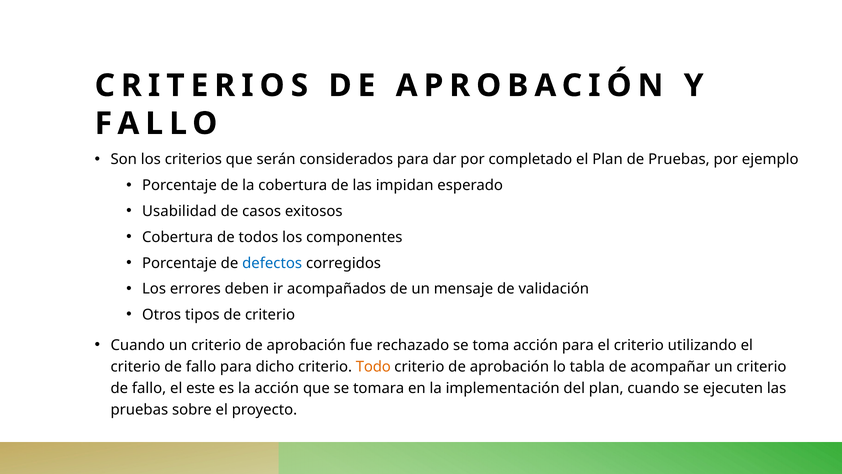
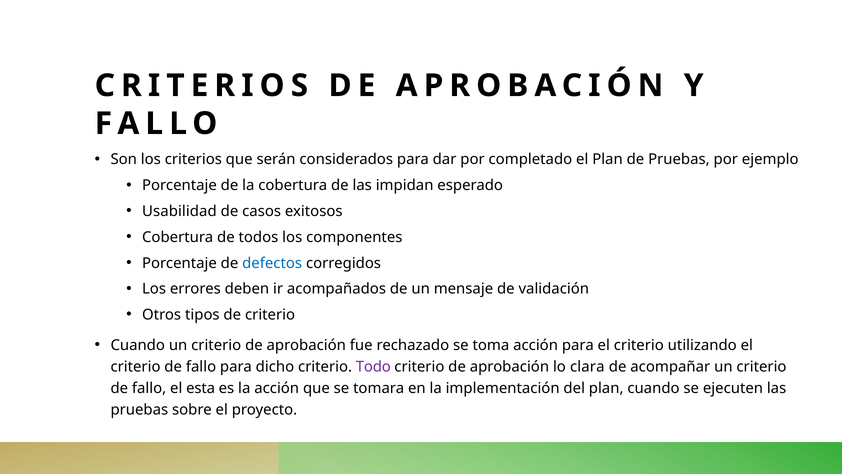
Todo colour: orange -> purple
tabla: tabla -> clara
este: este -> esta
